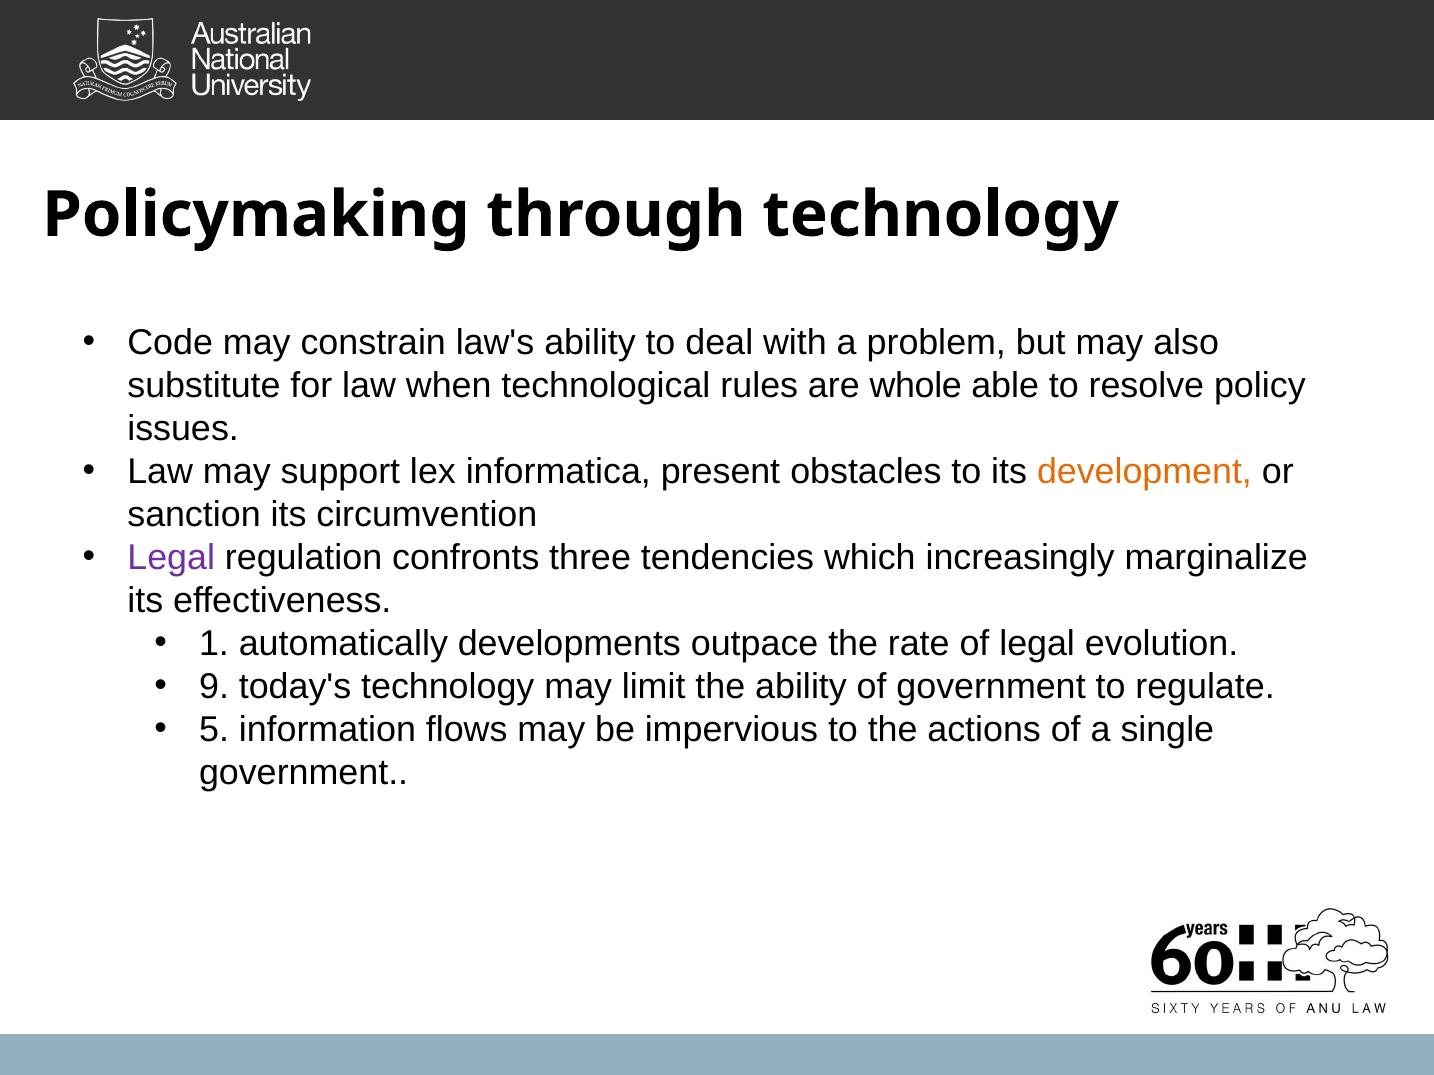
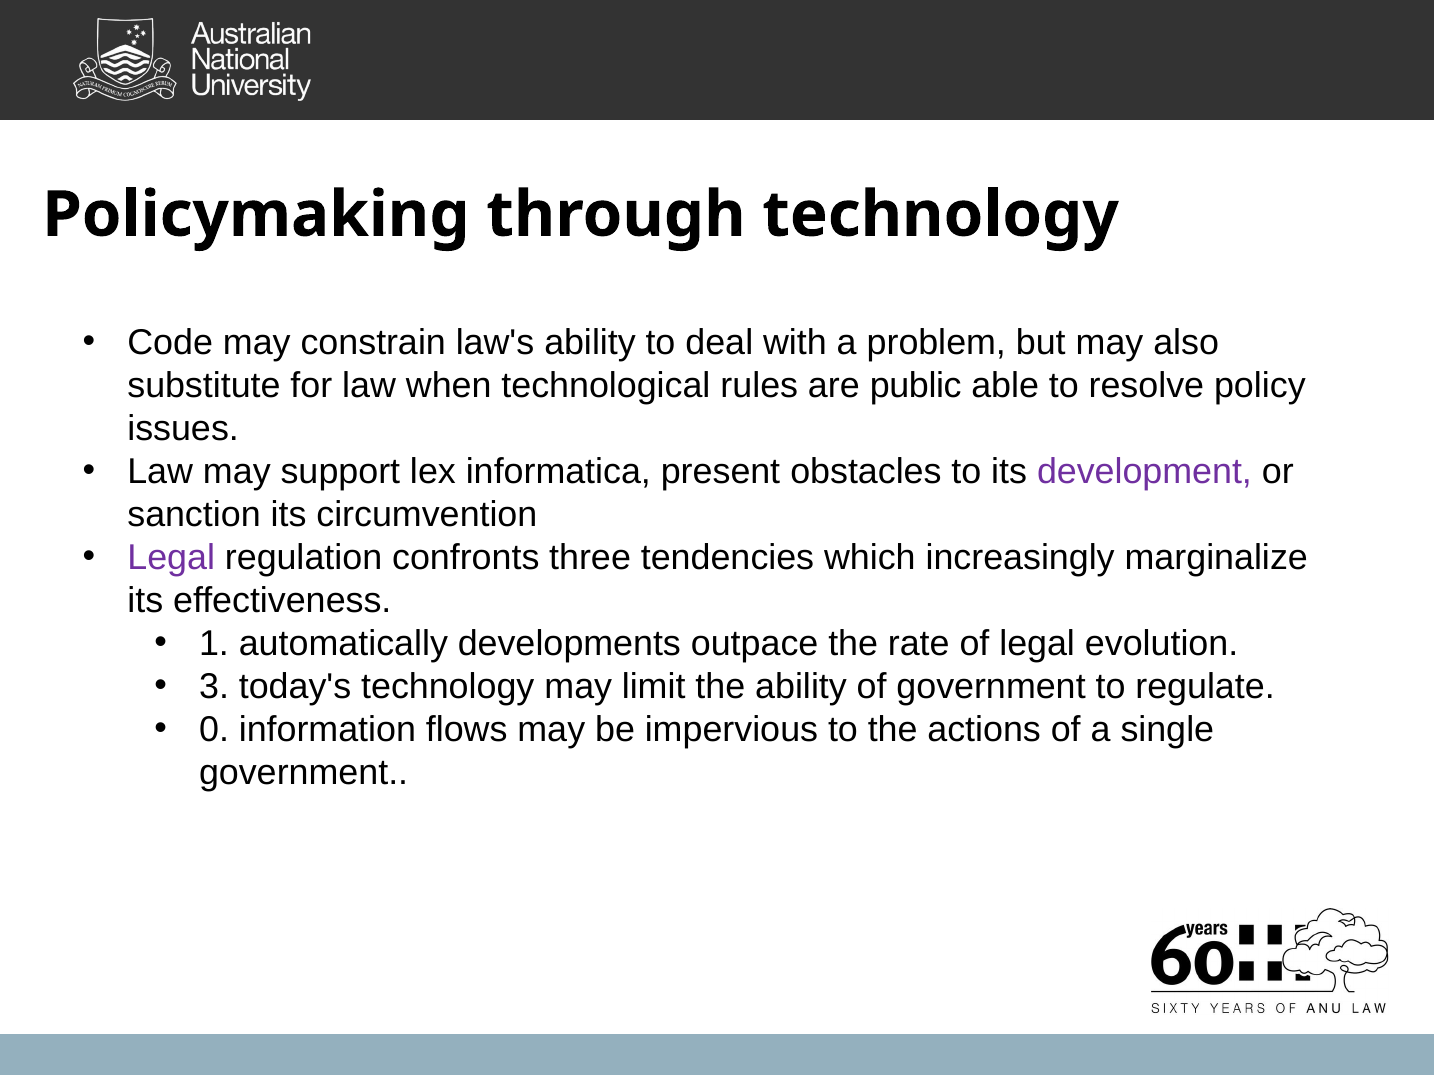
whole: whole -> public
development colour: orange -> purple
9: 9 -> 3
5: 5 -> 0
